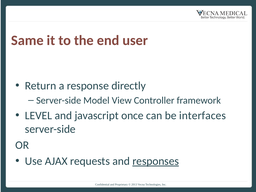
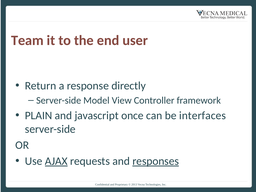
Same: Same -> Team
LEVEL: LEVEL -> PLAIN
AJAX underline: none -> present
